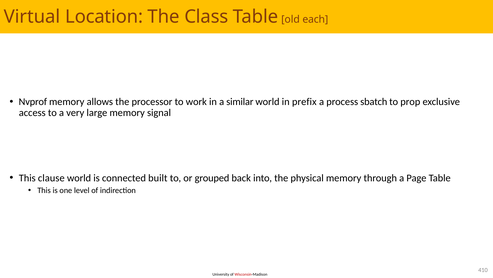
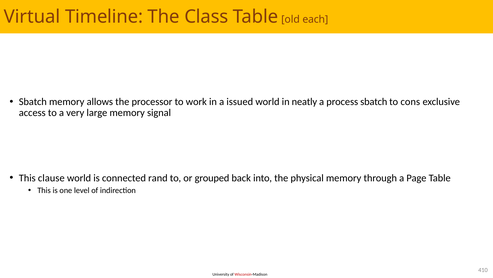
Location: Location -> Timeline
Nvprof at (33, 101): Nvprof -> Sbatch
similar: similar -> issued
prefix: prefix -> neatly
prop: prop -> cons
built: built -> rand
